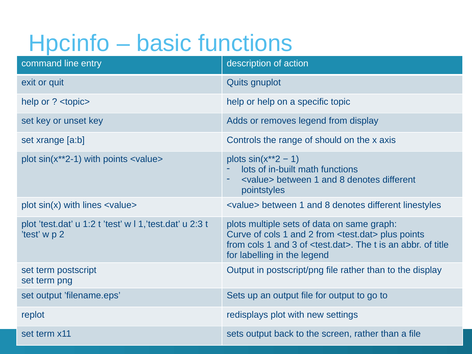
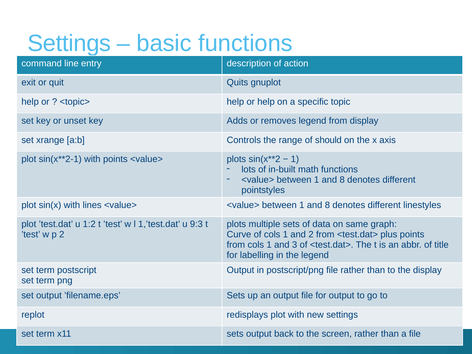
Hpcinfo at (69, 43): Hpcinfo -> Settings
2:3: 2:3 -> 9:3
